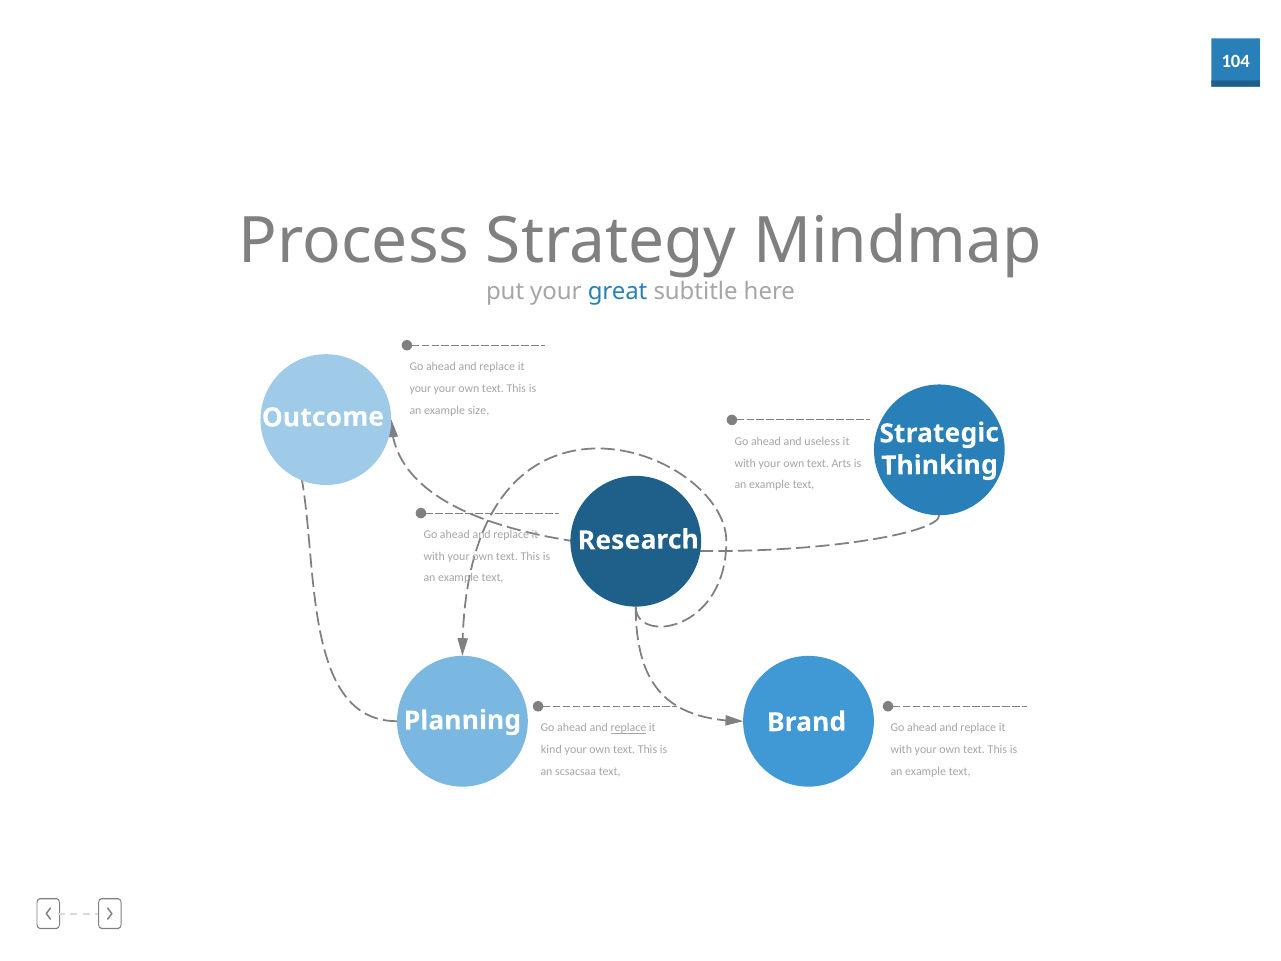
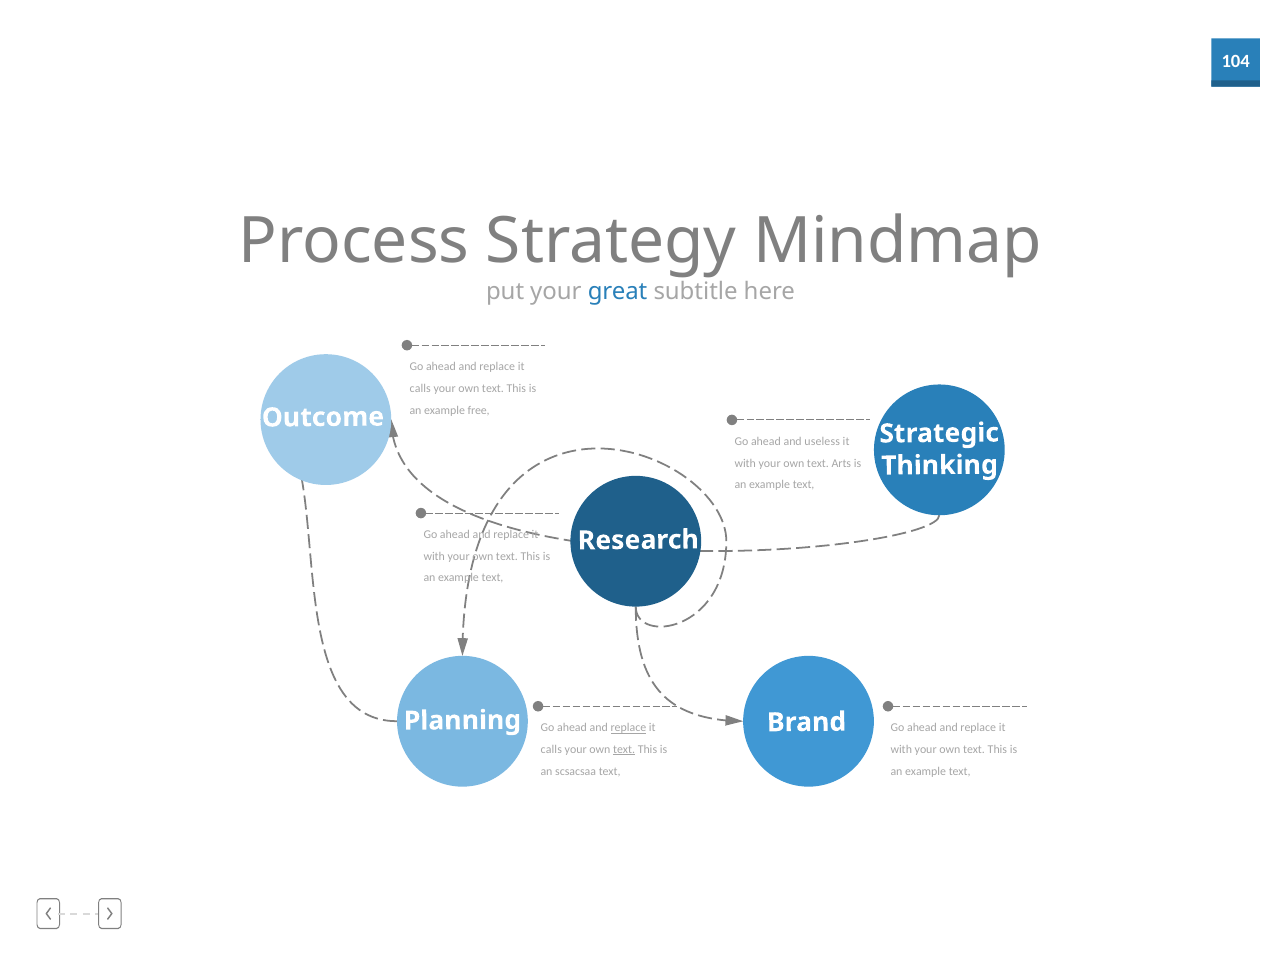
your at (420, 388): your -> calls
size: size -> free
kind at (551, 749): kind -> calls
text at (624, 749) underline: none -> present
